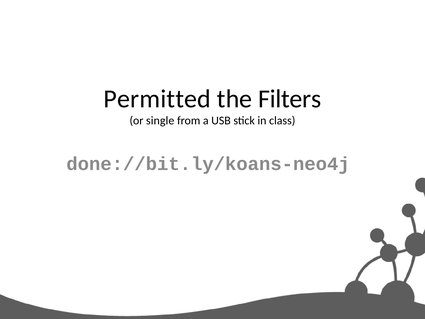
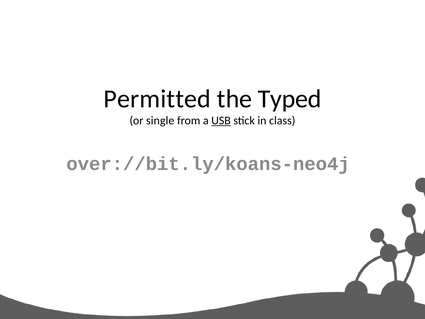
Filters: Filters -> Typed
USB underline: none -> present
done://bit.ly/koans-neo4j: done://bit.ly/koans-neo4j -> over://bit.ly/koans-neo4j
